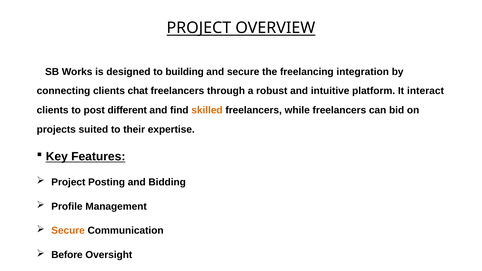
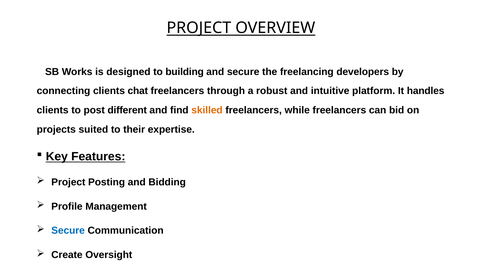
integration: integration -> developers
interact: interact -> handles
Secure at (68, 231) colour: orange -> blue
Before: Before -> Create
